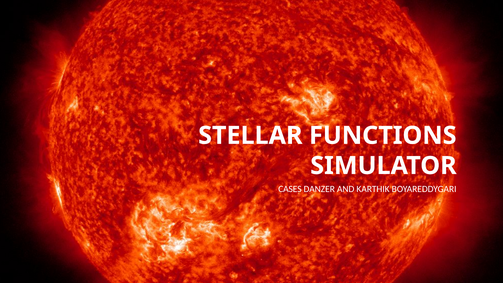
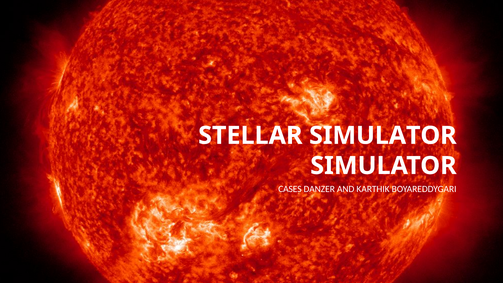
STELLAR FUNCTIONS: FUNCTIONS -> SIMULATOR
